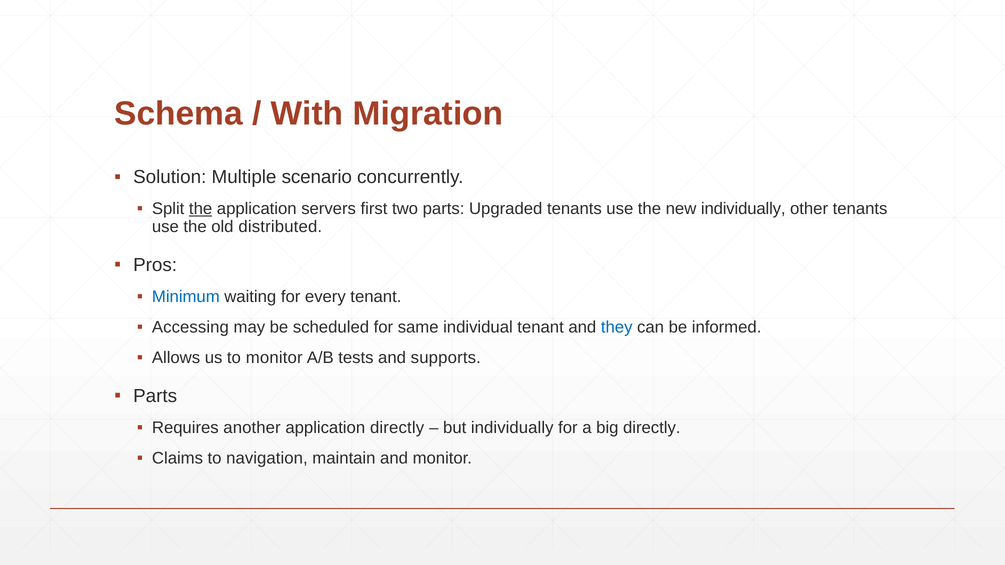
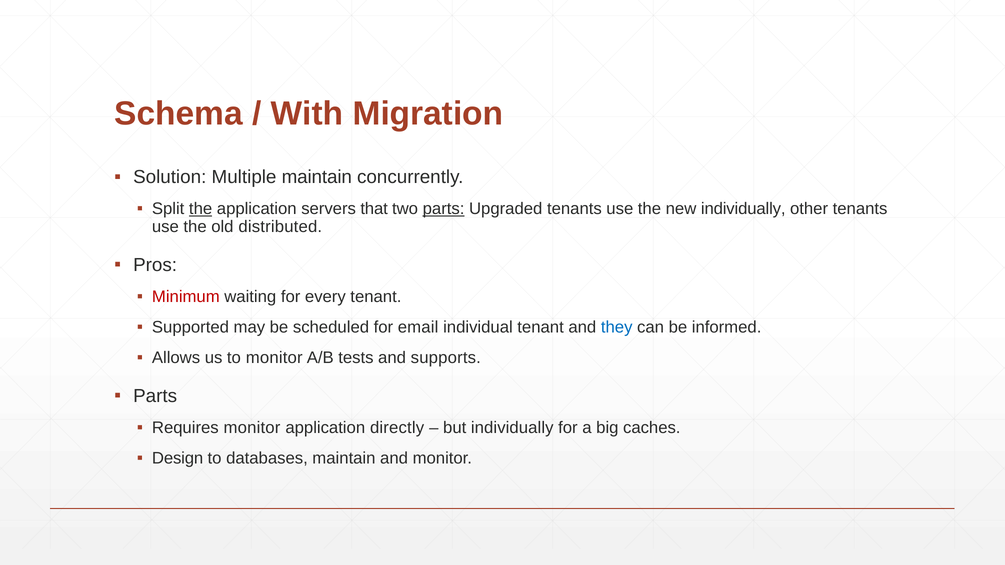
Multiple scenario: scenario -> maintain
first: first -> that
parts at (444, 209) underline: none -> present
Minimum colour: blue -> red
Accessing: Accessing -> Supported
same: same -> email
Requires another: another -> monitor
big directly: directly -> caches
Claims: Claims -> Design
navigation: navigation -> databases
